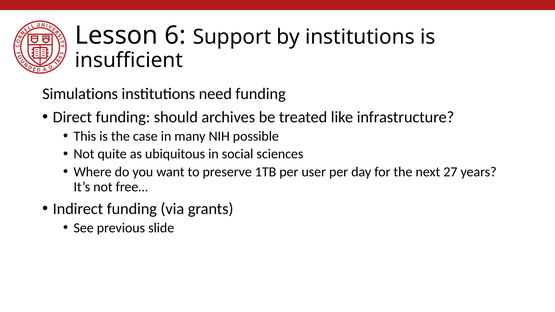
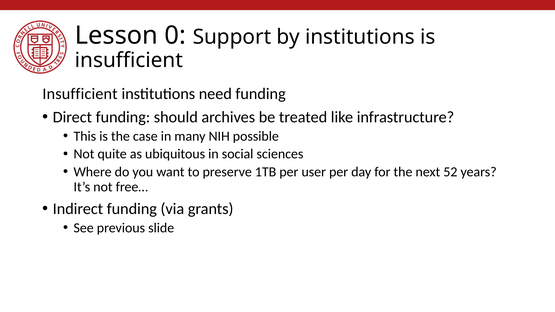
6: 6 -> 0
Simulations at (80, 94): Simulations -> Insufficient
27: 27 -> 52
